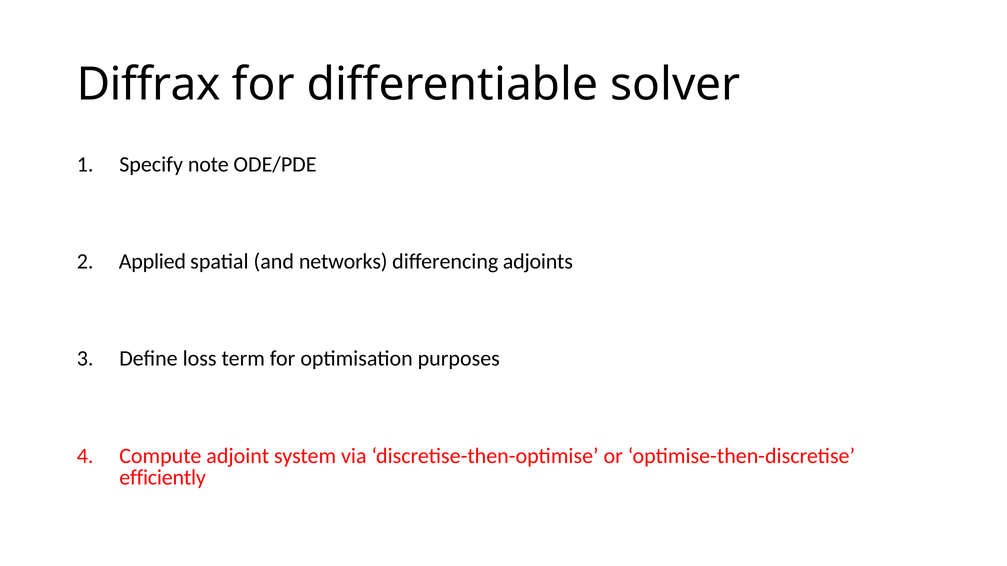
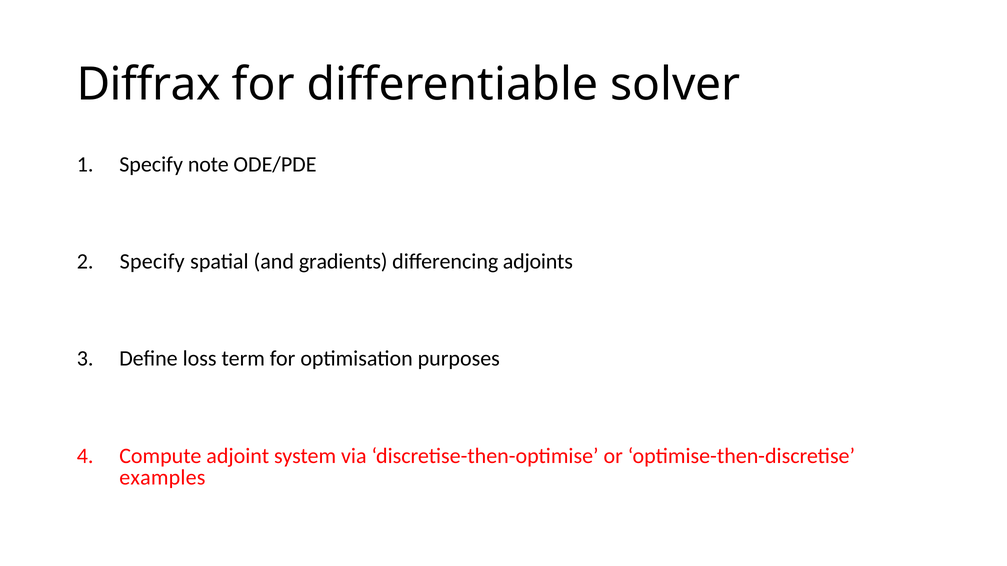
Applied at (152, 262): Applied -> Specify
networks: networks -> gradients
efficiently: efficiently -> examples
